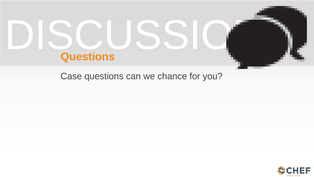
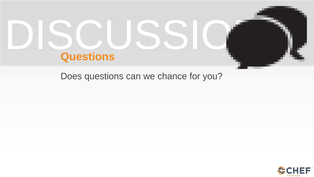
Case: Case -> Does
